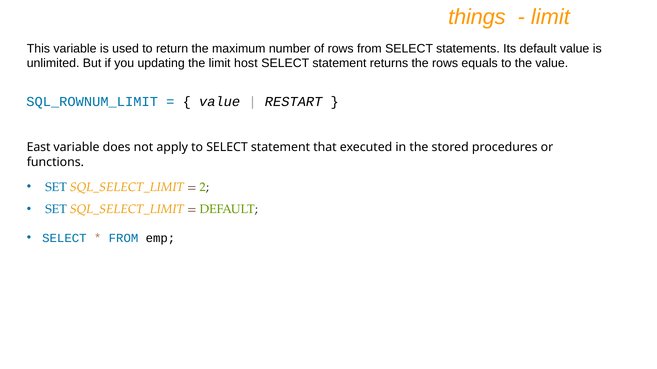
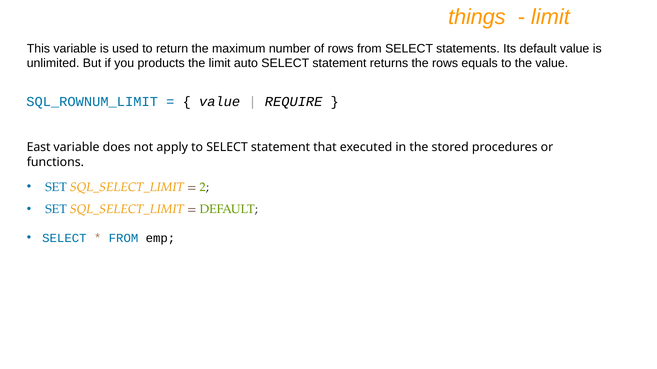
updating: updating -> products
host: host -> auto
RESTART: RESTART -> REQUIRE
